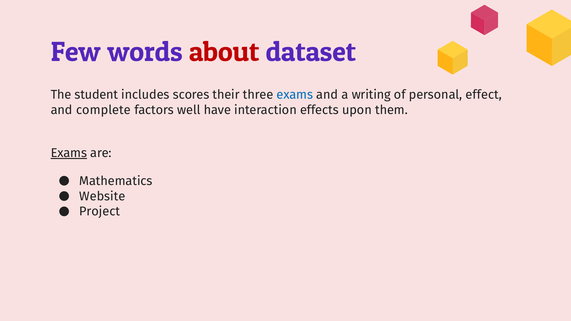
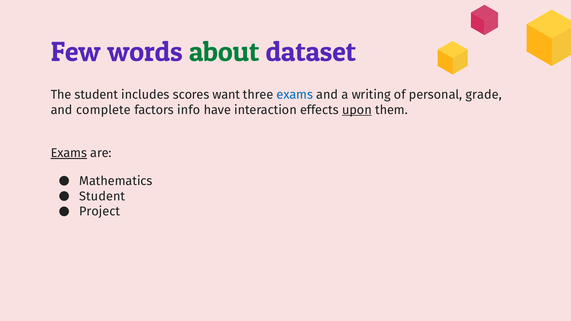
about colour: red -> green
their: their -> want
effect: effect -> grade
well: well -> info
upon underline: none -> present
Website at (102, 196): Website -> Student
